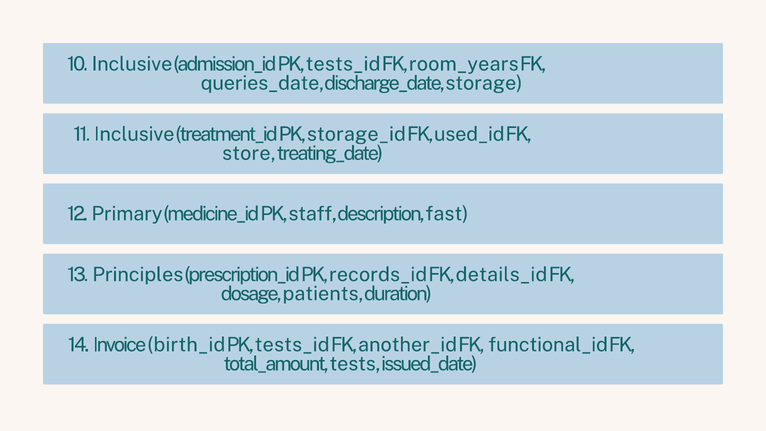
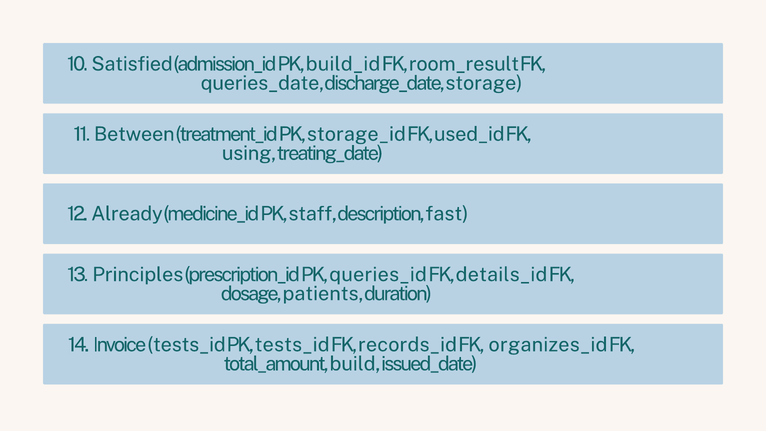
10 Inclusive: Inclusive -> Satisfied
admission_id PK tests_id: tests_id -> build_id
room_years: room_years -> room_result
11 Inclusive: Inclusive -> Between
store: store -> using
Primary: Primary -> Already
records_id: records_id -> queries_id
Invoice birth_id: birth_id -> tests_id
another_id: another_id -> records_id
functional_id: functional_id -> organizes_id
tests: tests -> build
